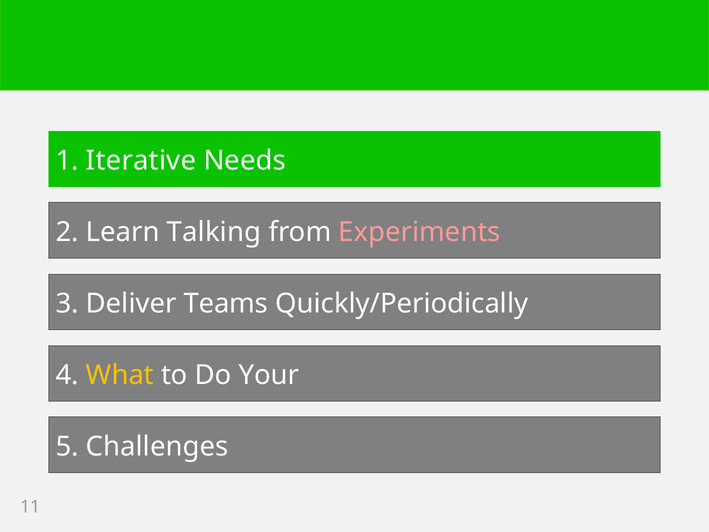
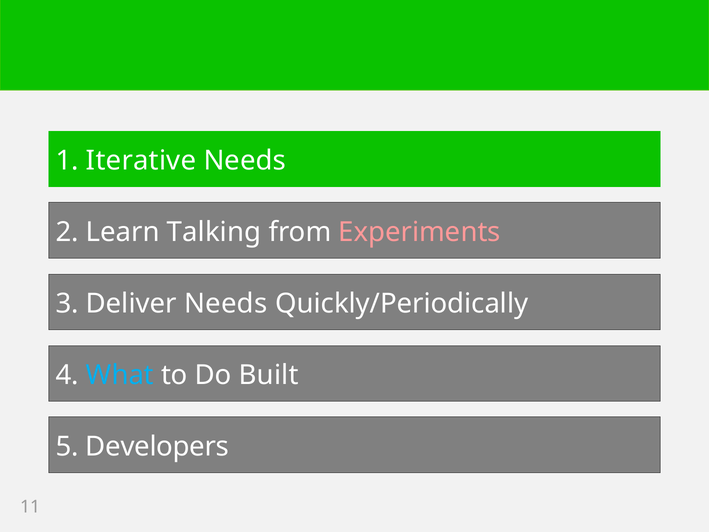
Deliver Teams: Teams -> Needs
What colour: yellow -> light blue
Your: Your -> Built
Challenges: Challenges -> Developers
